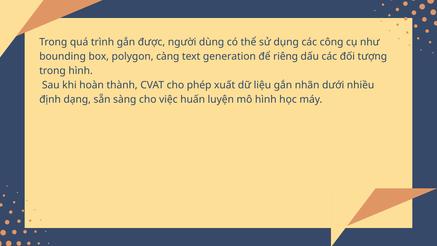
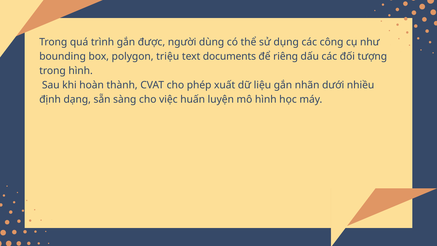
càng: càng -> triệu
generation: generation -> documents
